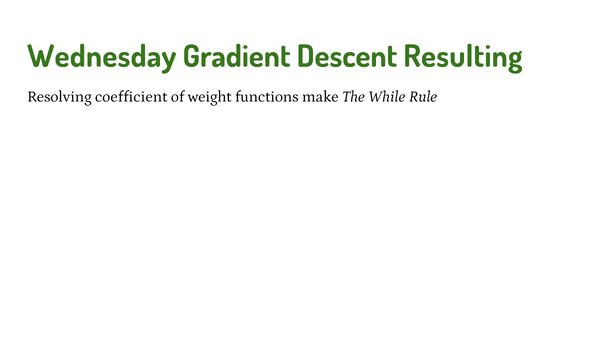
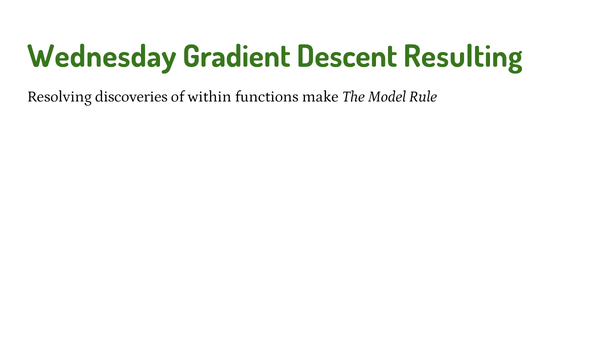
coefficient: coefficient -> discoveries
weight: weight -> within
While: While -> Model
